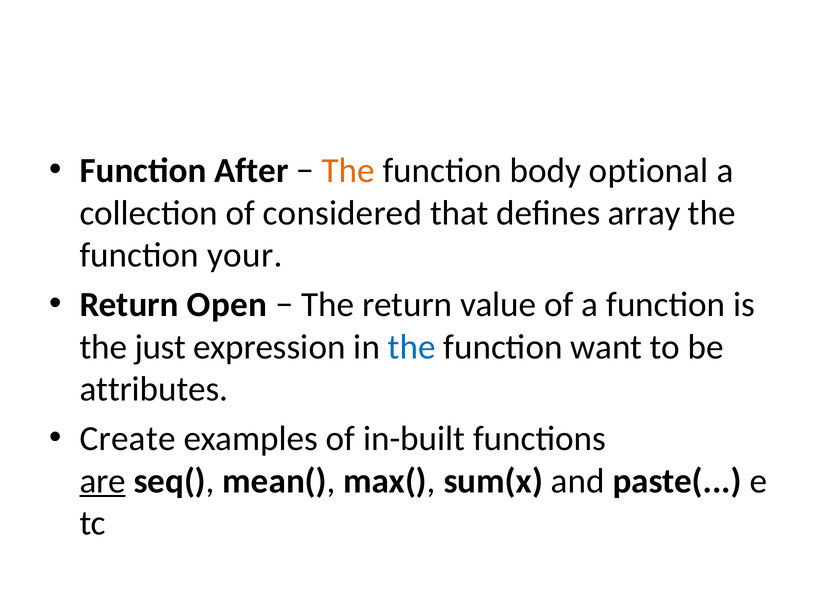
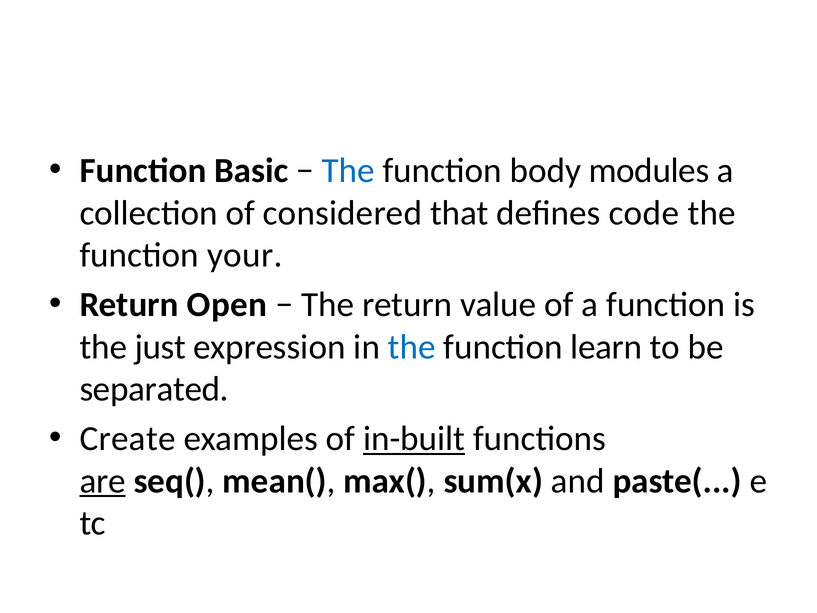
After: After -> Basic
The at (348, 171) colour: orange -> blue
optional: optional -> modules
array: array -> code
want: want -> learn
attributes: attributes -> separated
in-built underline: none -> present
